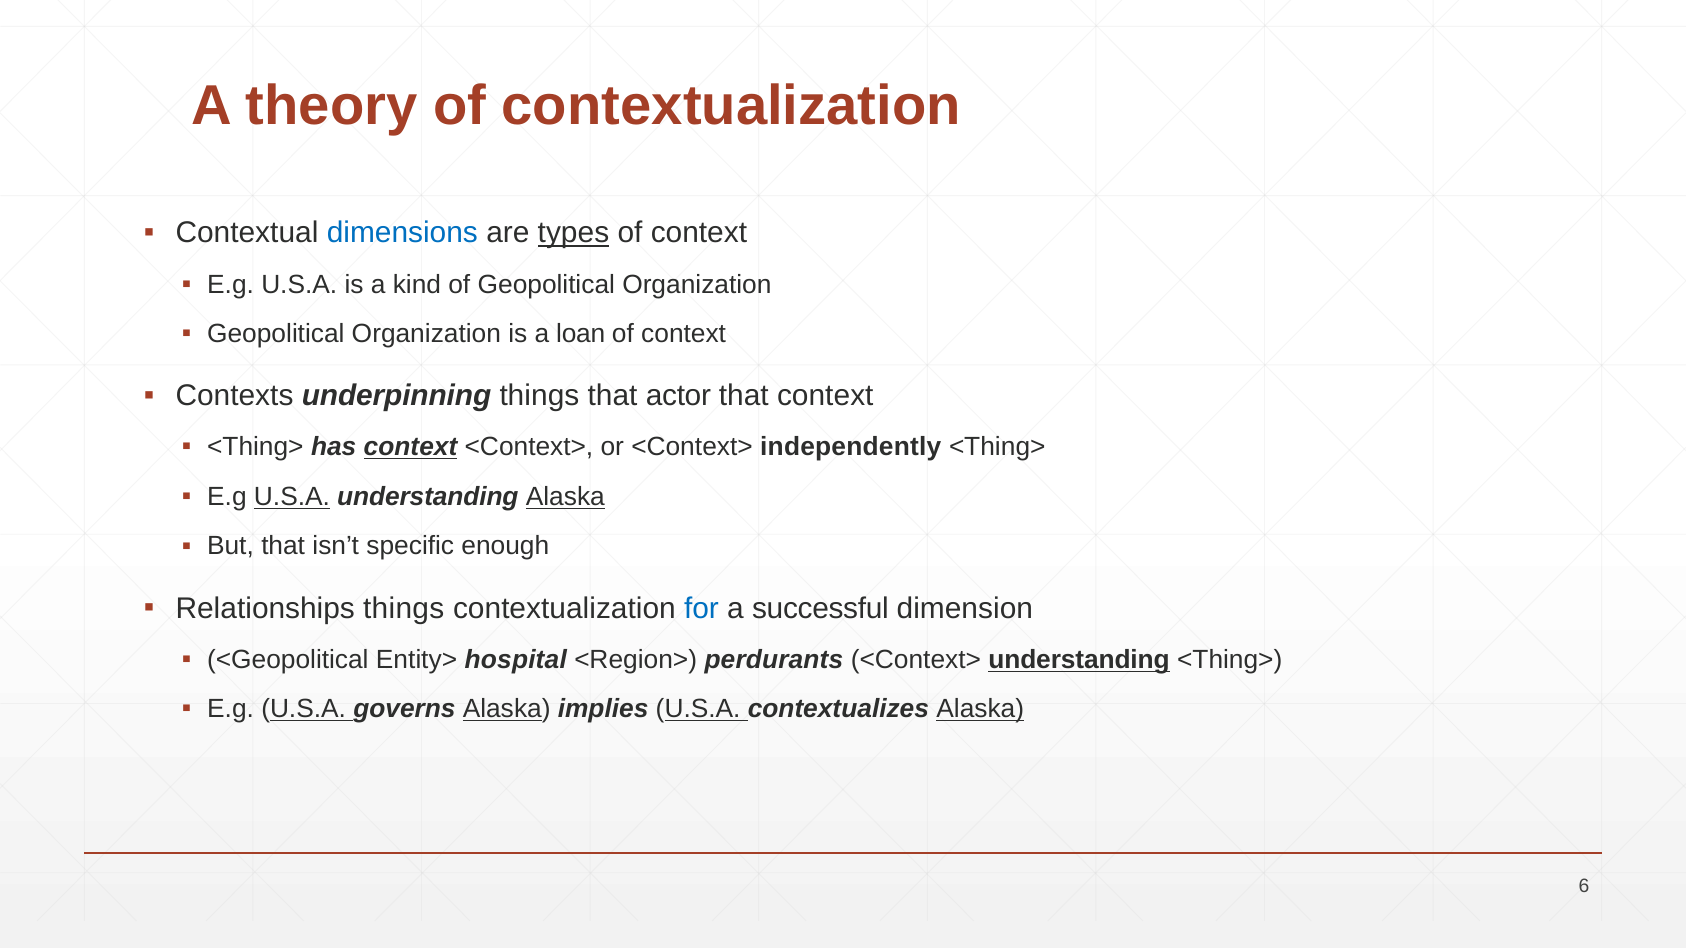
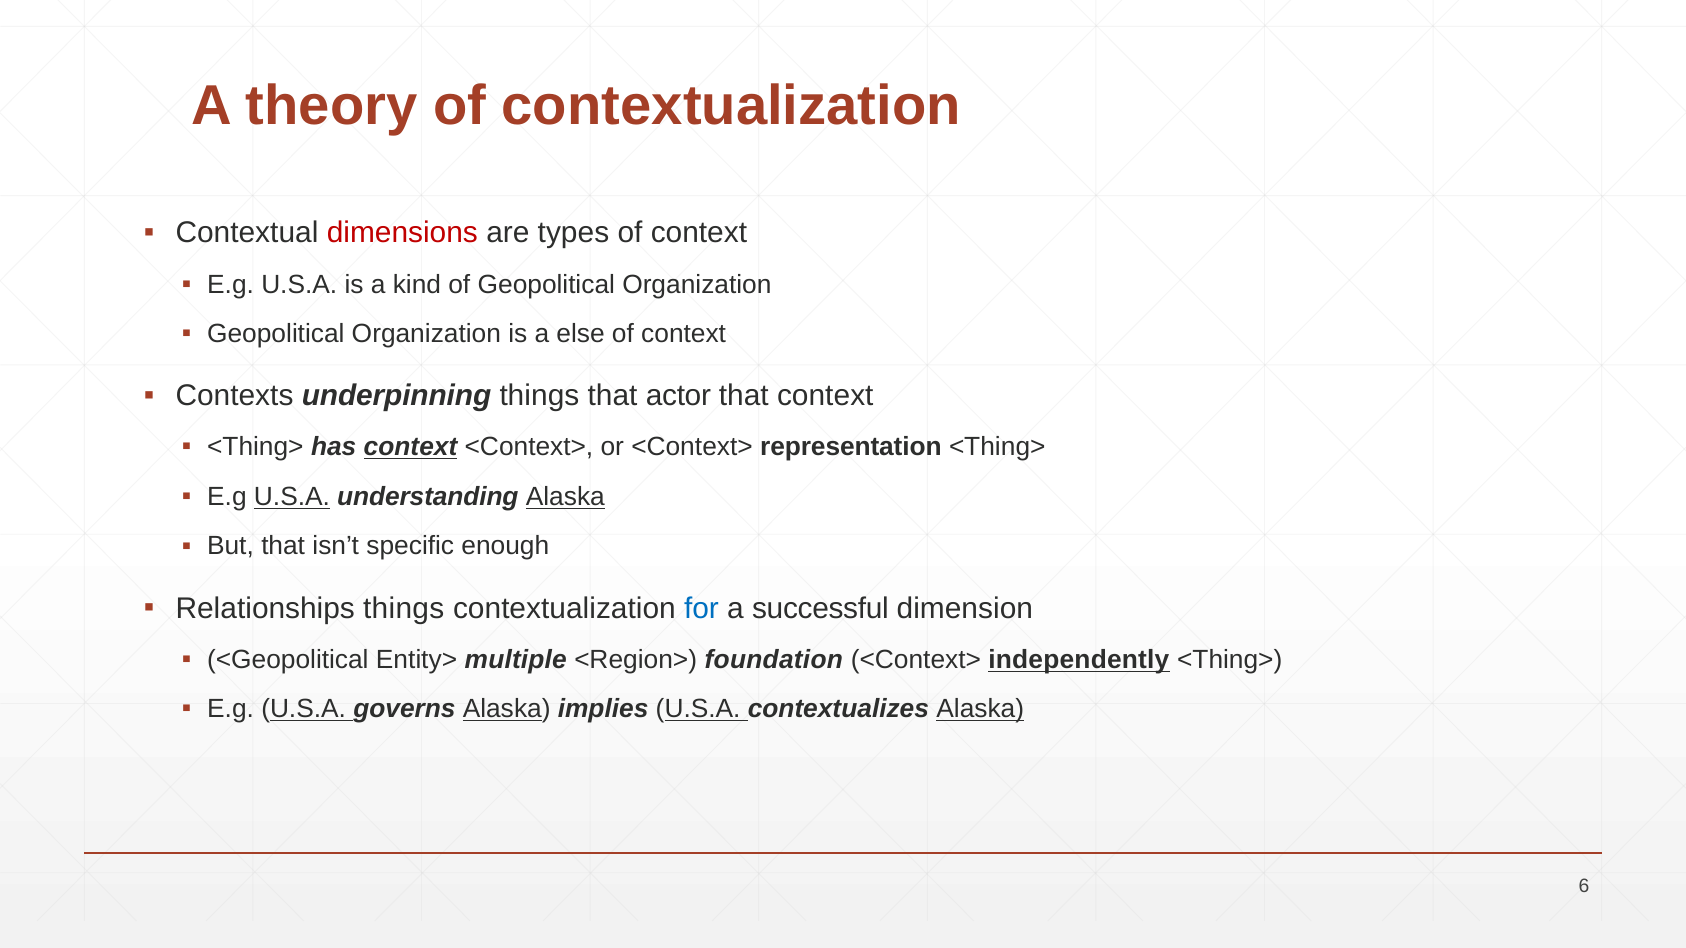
dimensions colour: blue -> red
types underline: present -> none
loan: loan -> else
independently: independently -> representation
hospital: hospital -> multiple
perdurants: perdurants -> foundation
<Context> understanding: understanding -> independently
